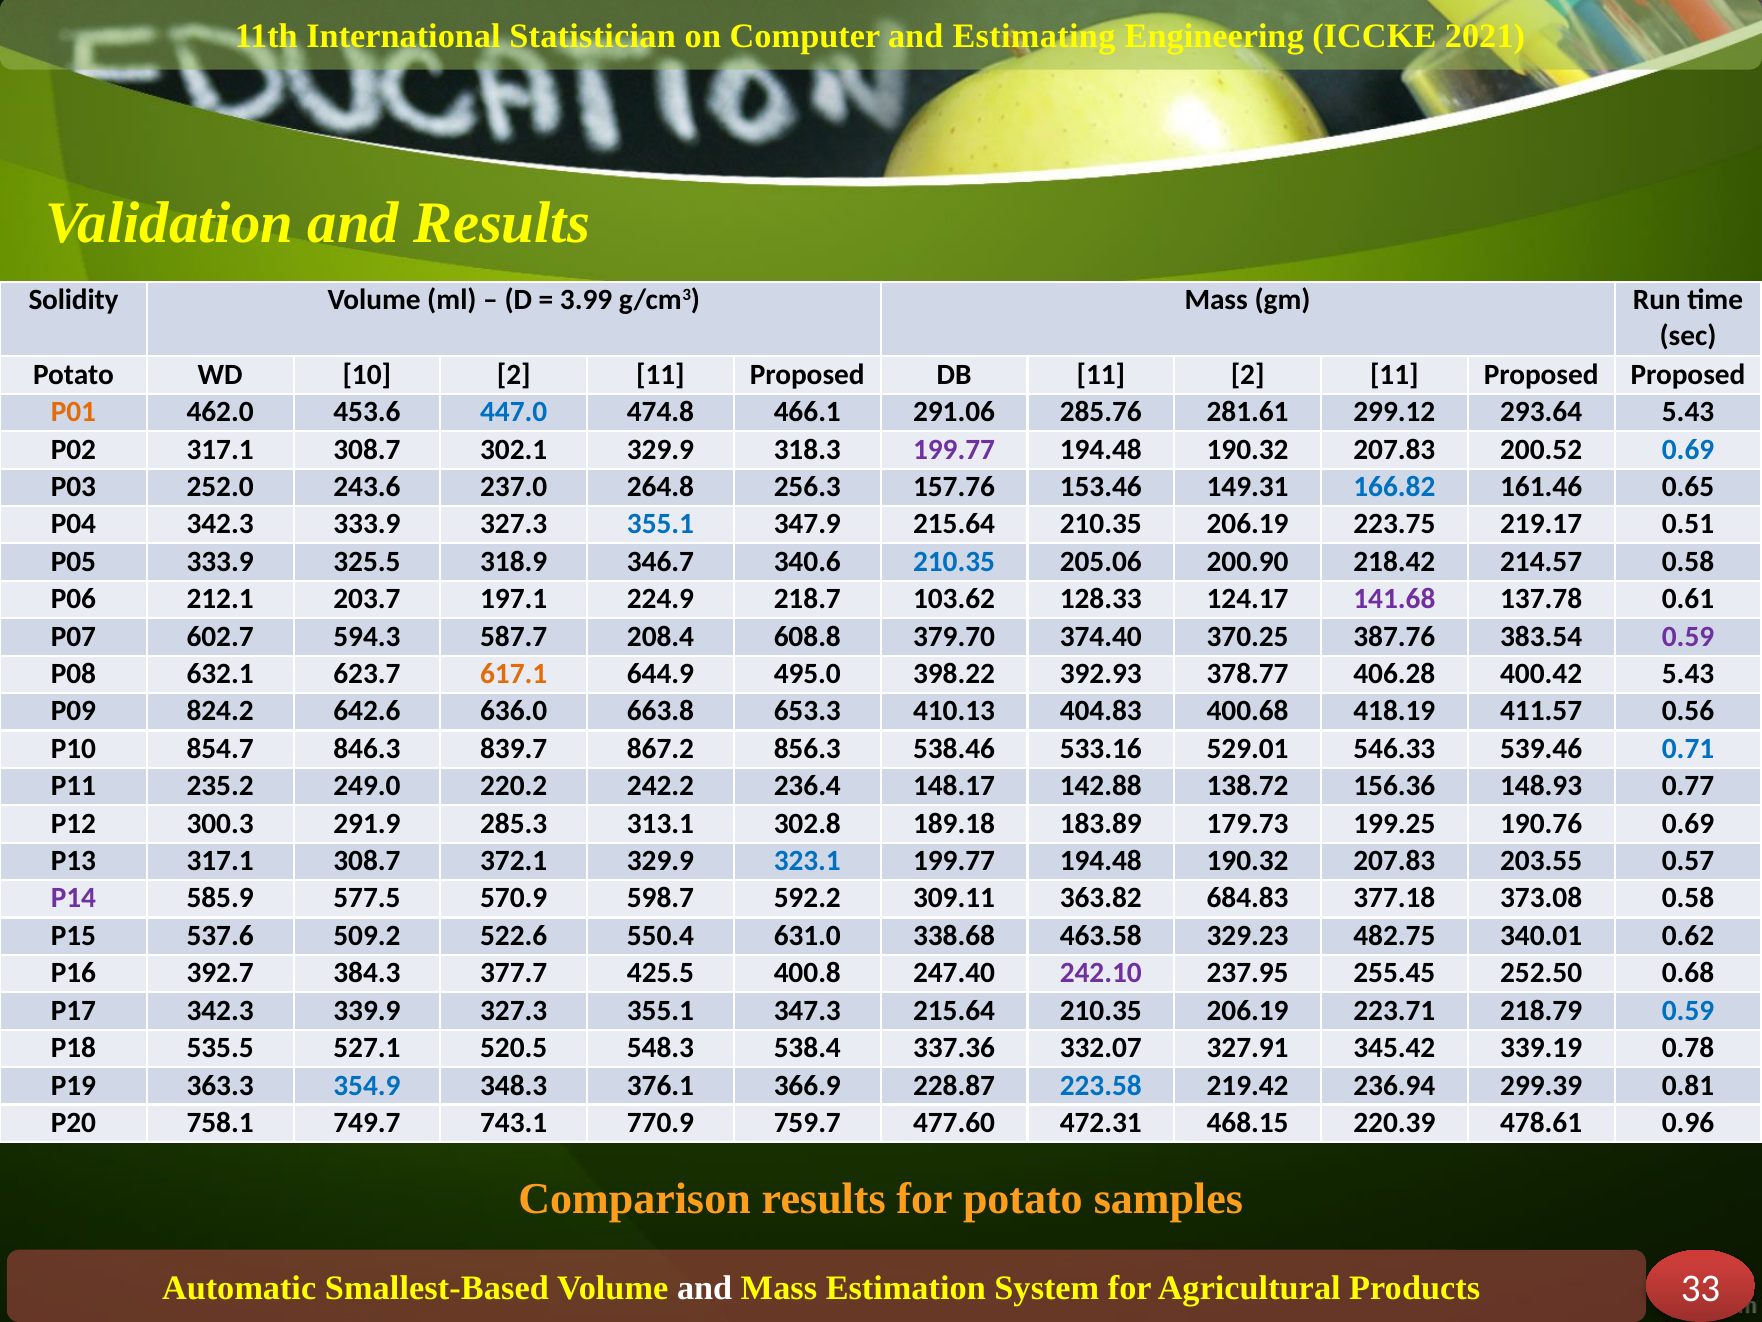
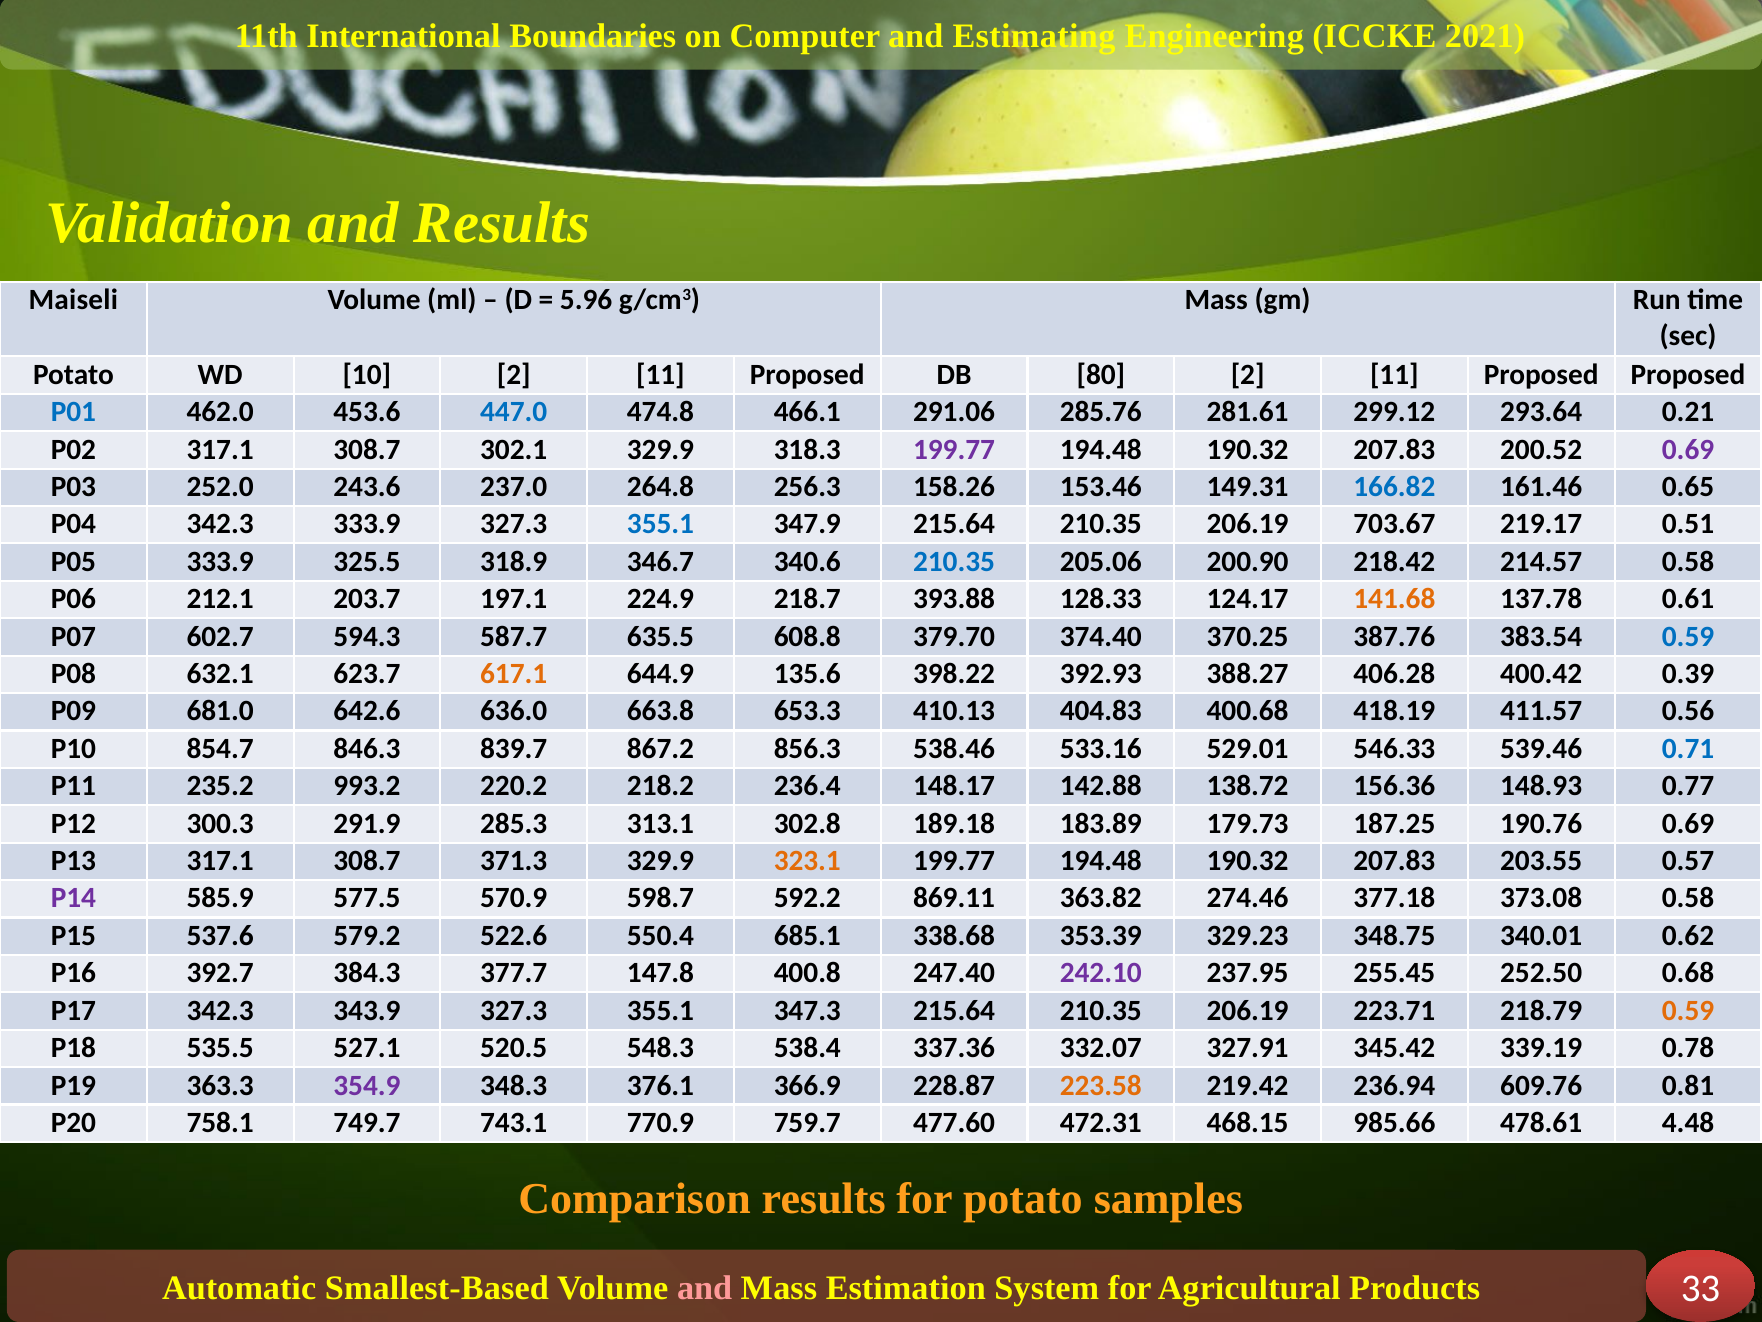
Statistician: Statistician -> Boundaries
Solidity: Solidity -> Maiseli
3.99: 3.99 -> 5.96
DB 11: 11 -> 80
P01 colour: orange -> blue
293.64 5.43: 5.43 -> 0.21
0.69 at (1688, 449) colour: blue -> purple
157.76: 157.76 -> 158.26
223.75: 223.75 -> 703.67
103.62: 103.62 -> 393.88
141.68 colour: purple -> orange
208.4: 208.4 -> 635.5
0.59 at (1688, 636) colour: purple -> blue
495.0: 495.0 -> 135.6
378.77: 378.77 -> 388.27
400.42 5.43: 5.43 -> 0.39
824.2: 824.2 -> 681.0
249.0: 249.0 -> 993.2
242.2: 242.2 -> 218.2
199.25: 199.25 -> 187.25
372.1: 372.1 -> 371.3
323.1 colour: blue -> orange
309.11: 309.11 -> 869.11
684.83: 684.83 -> 274.46
509.2: 509.2 -> 579.2
631.0: 631.0 -> 685.1
463.58: 463.58 -> 353.39
482.75: 482.75 -> 348.75
425.5: 425.5 -> 147.8
339.9: 339.9 -> 343.9
0.59 at (1688, 1010) colour: blue -> orange
354.9 colour: blue -> purple
223.58 colour: blue -> orange
299.39: 299.39 -> 609.76
220.39: 220.39 -> 985.66
0.96: 0.96 -> 4.48
and at (705, 1288) colour: white -> pink
